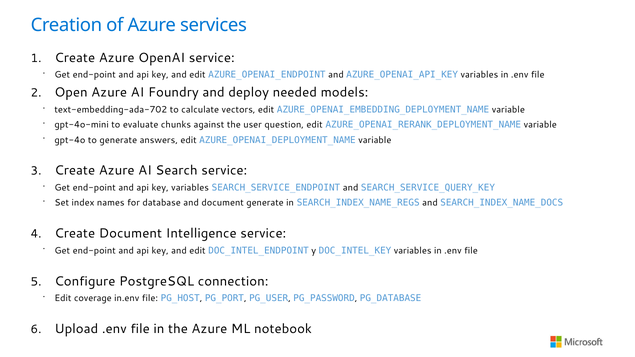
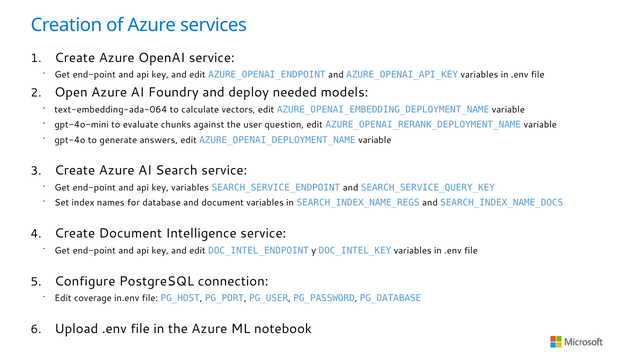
text-embedding-ada-702: text-embedding-ada-702 -> text-embedding-ada-064
document generate: generate -> variables
